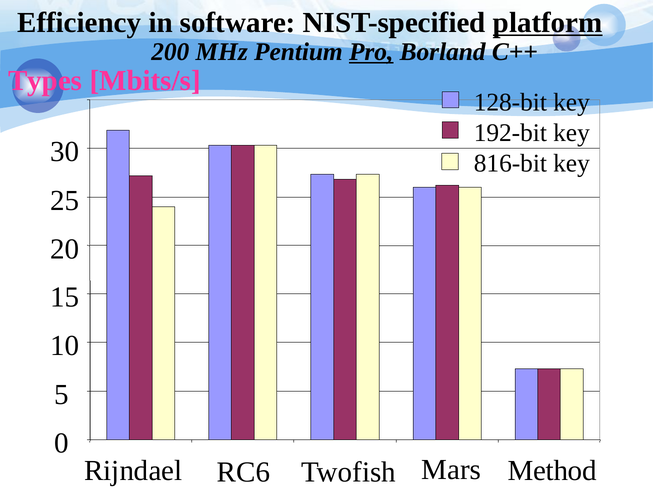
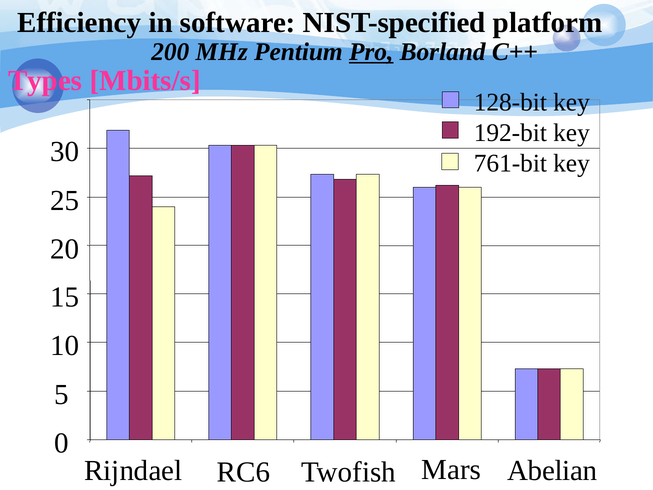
platform underline: present -> none
816-bit: 816-bit -> 761-bit
Method: Method -> Abelian
